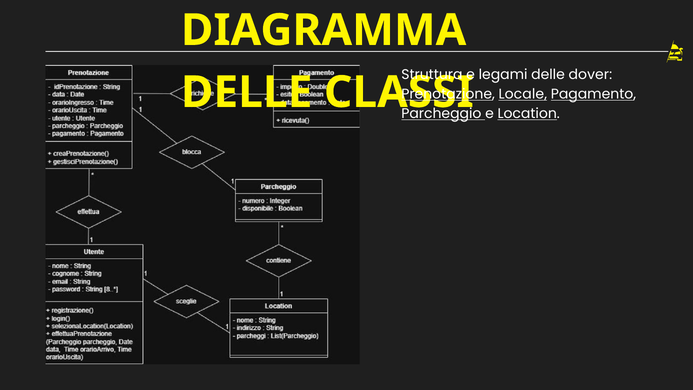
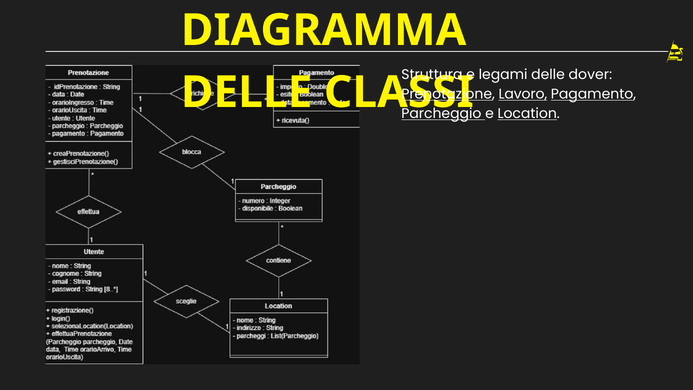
Locale: Locale -> Lavoro
